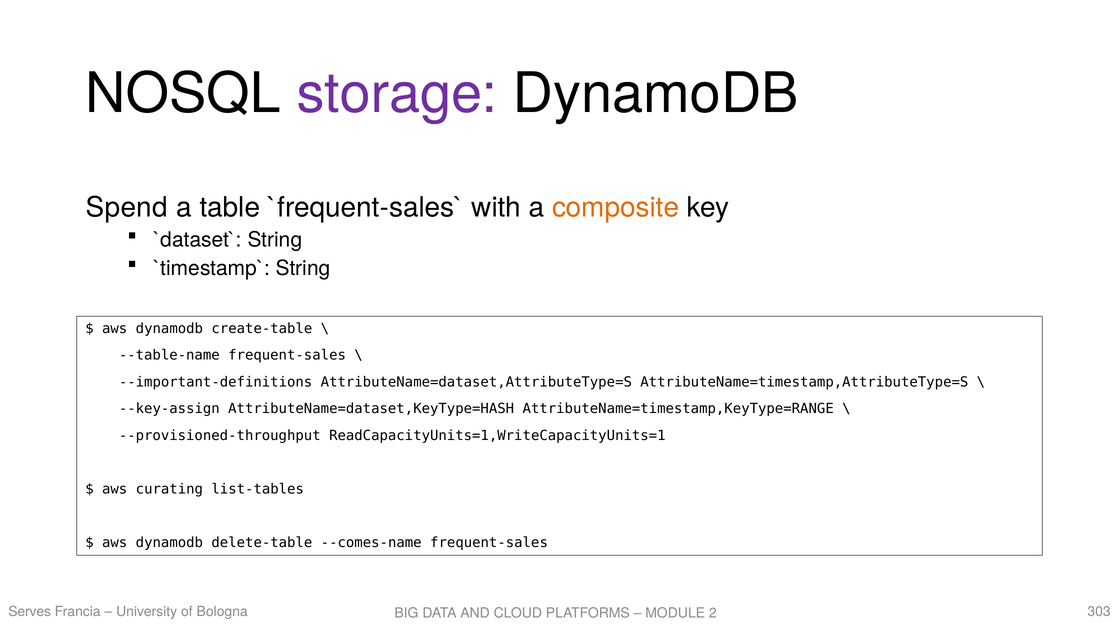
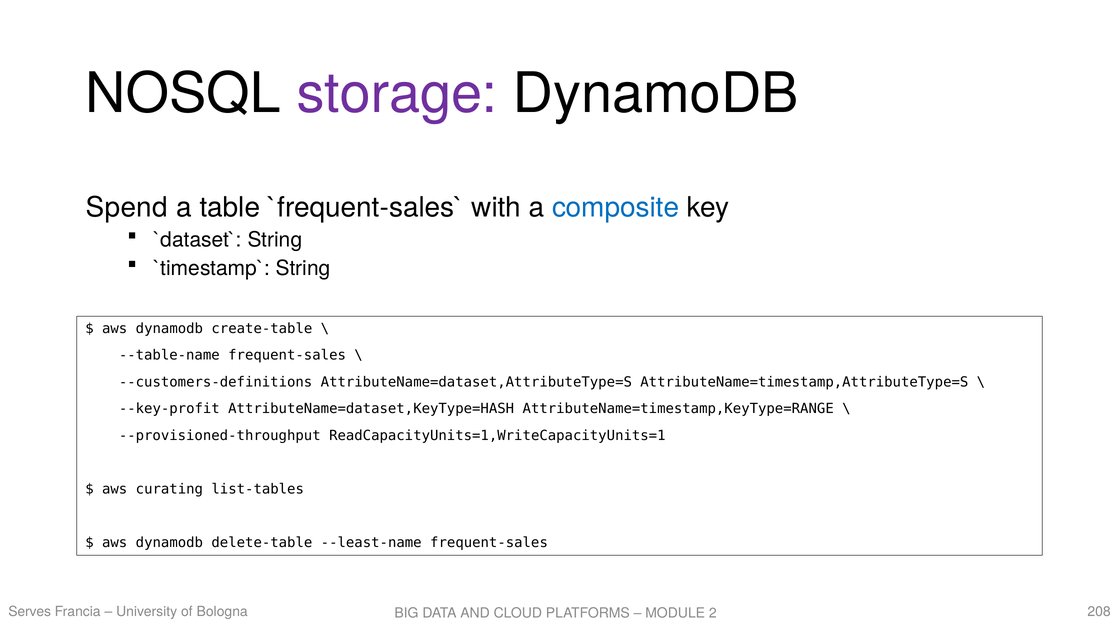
composite colour: orange -> blue
--important-definitions: --important-definitions -> --customers-definitions
--key-assign: --key-assign -> --key-profit
--comes-name: --comes-name -> --least-name
303: 303 -> 208
